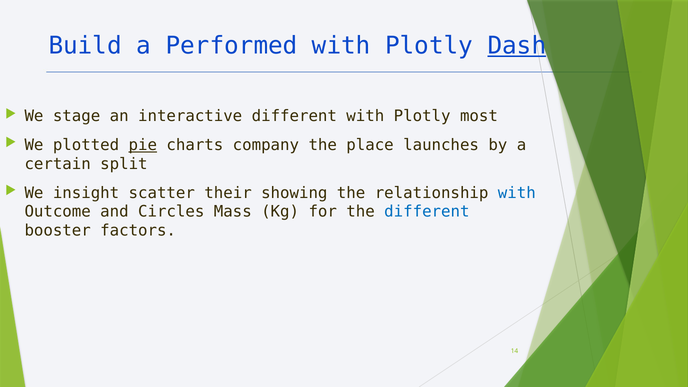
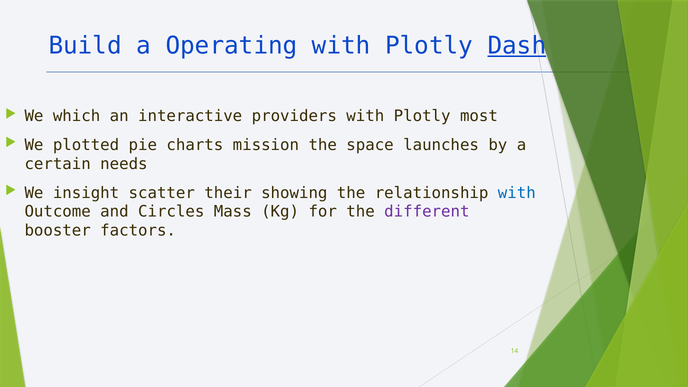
Performed: Performed -> Operating
stage: stage -> which
interactive different: different -> providers
pie underline: present -> none
company: company -> mission
place: place -> space
split: split -> needs
different at (427, 212) colour: blue -> purple
